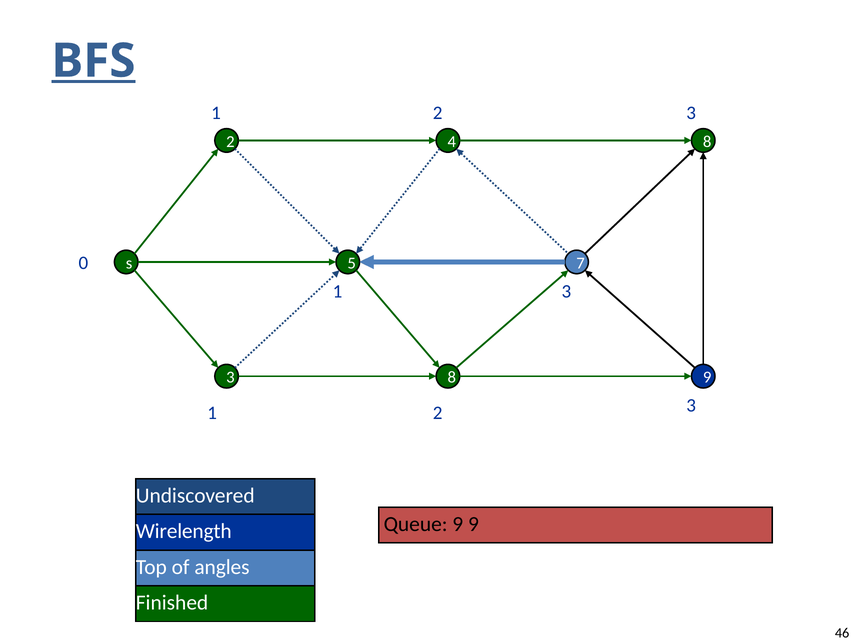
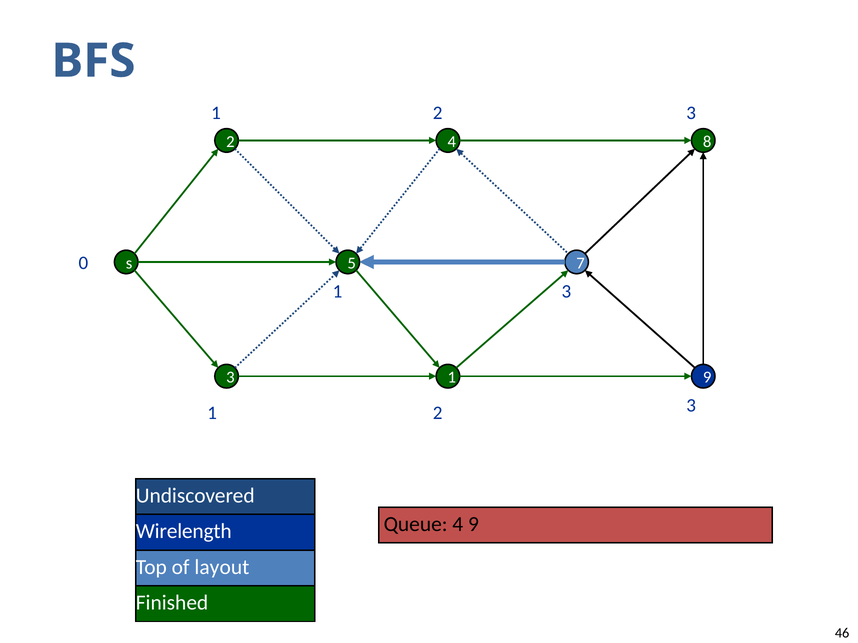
BFS underline: present -> none
3 8: 8 -> 1
Queue 9: 9 -> 4
angles: angles -> layout
